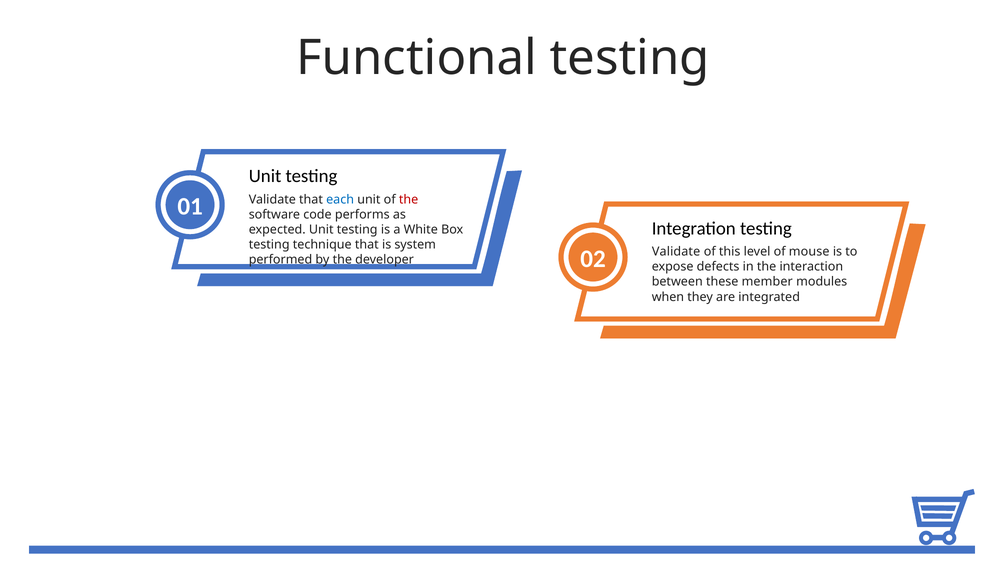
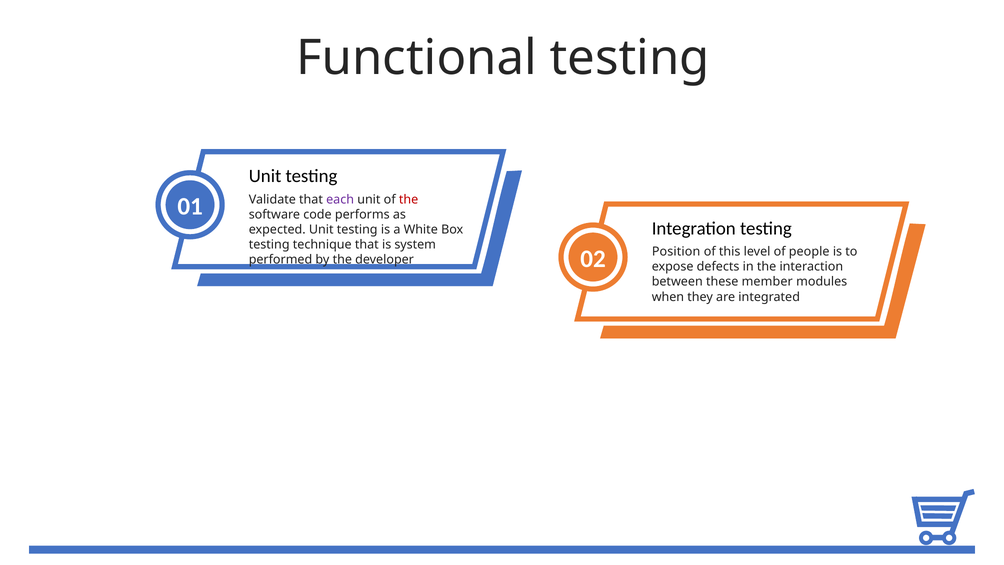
each colour: blue -> purple
Validate at (676, 252): Validate -> Position
mouse: mouse -> people
